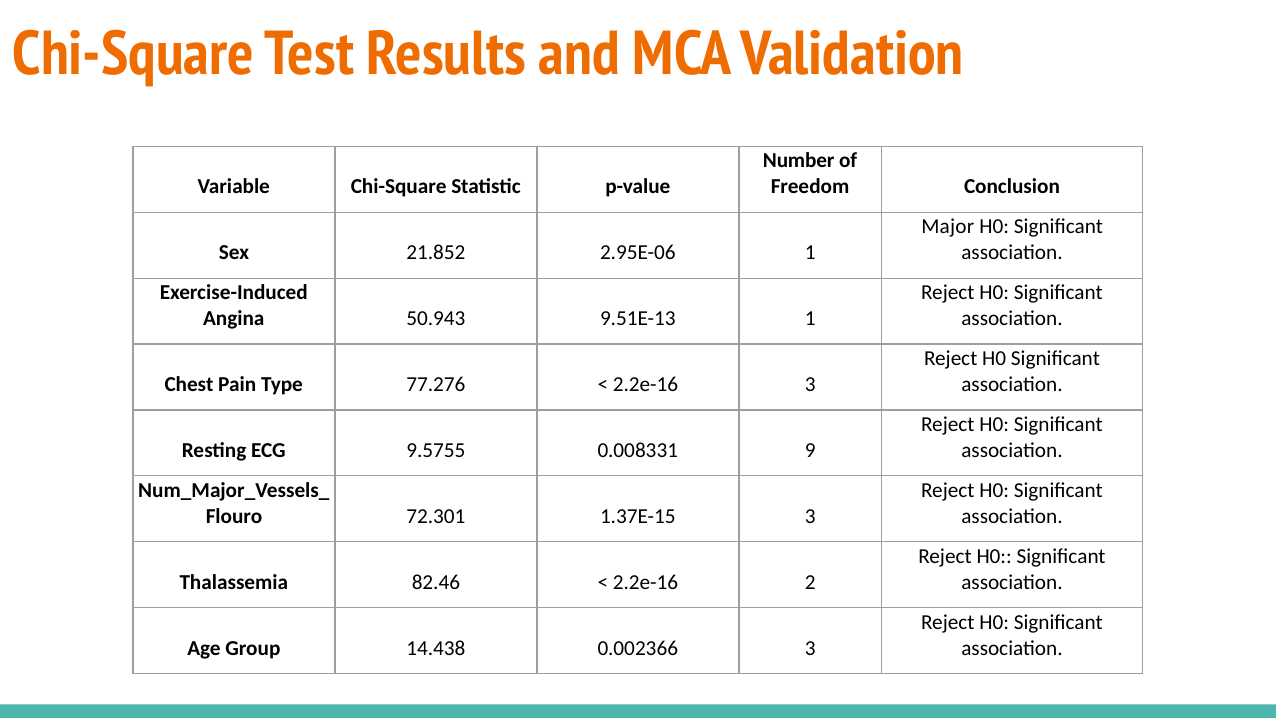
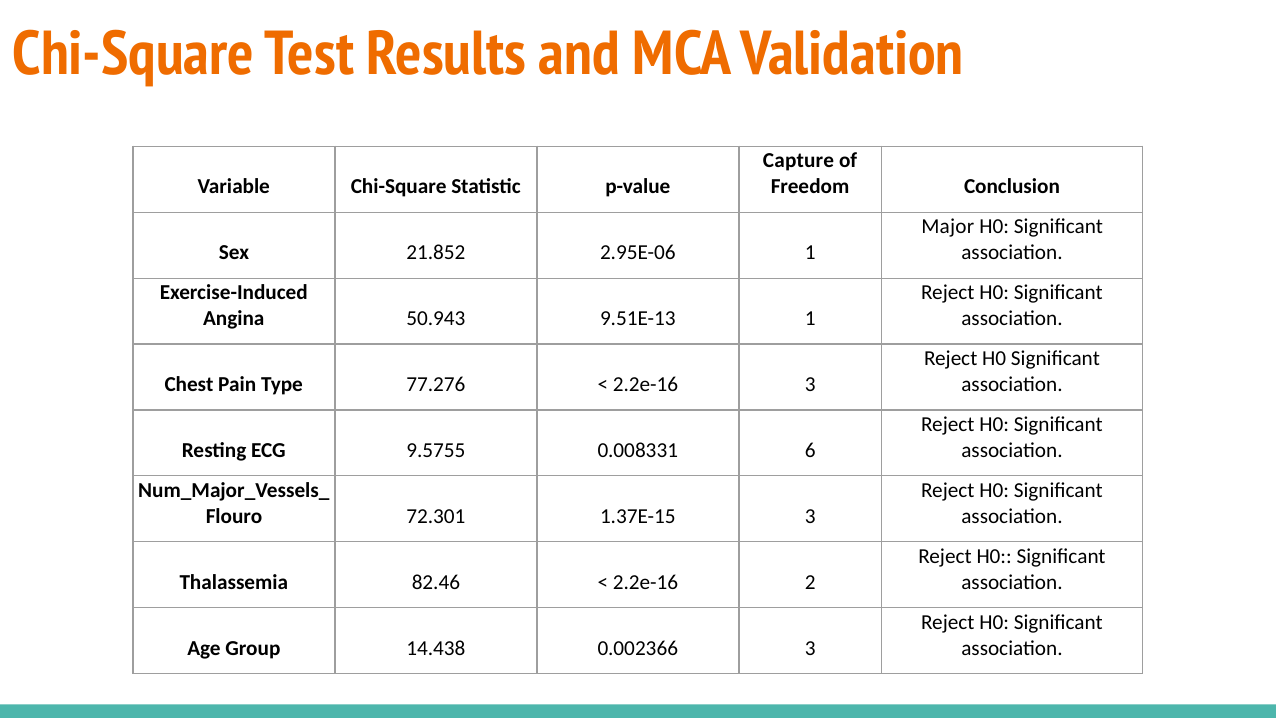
Number: Number -> Capture
9: 9 -> 6
